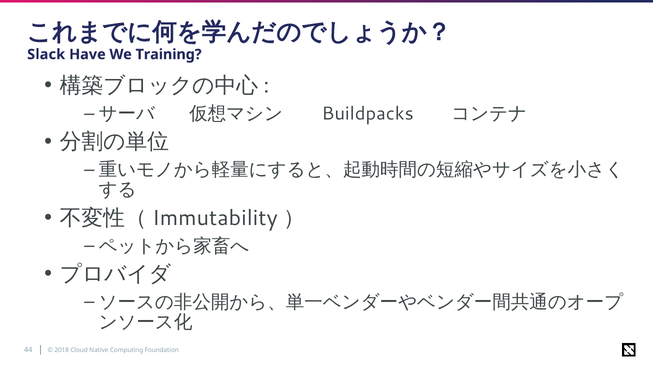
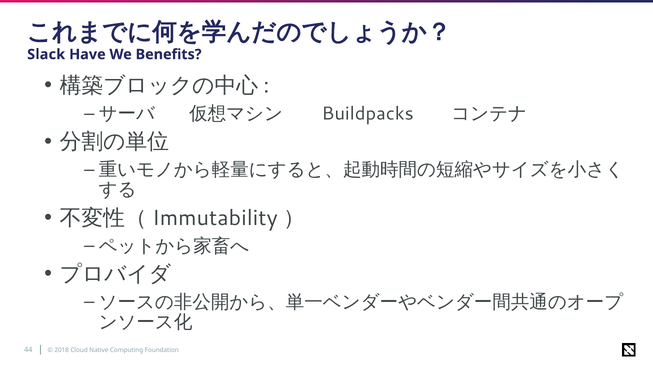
Training: Training -> Benefits
